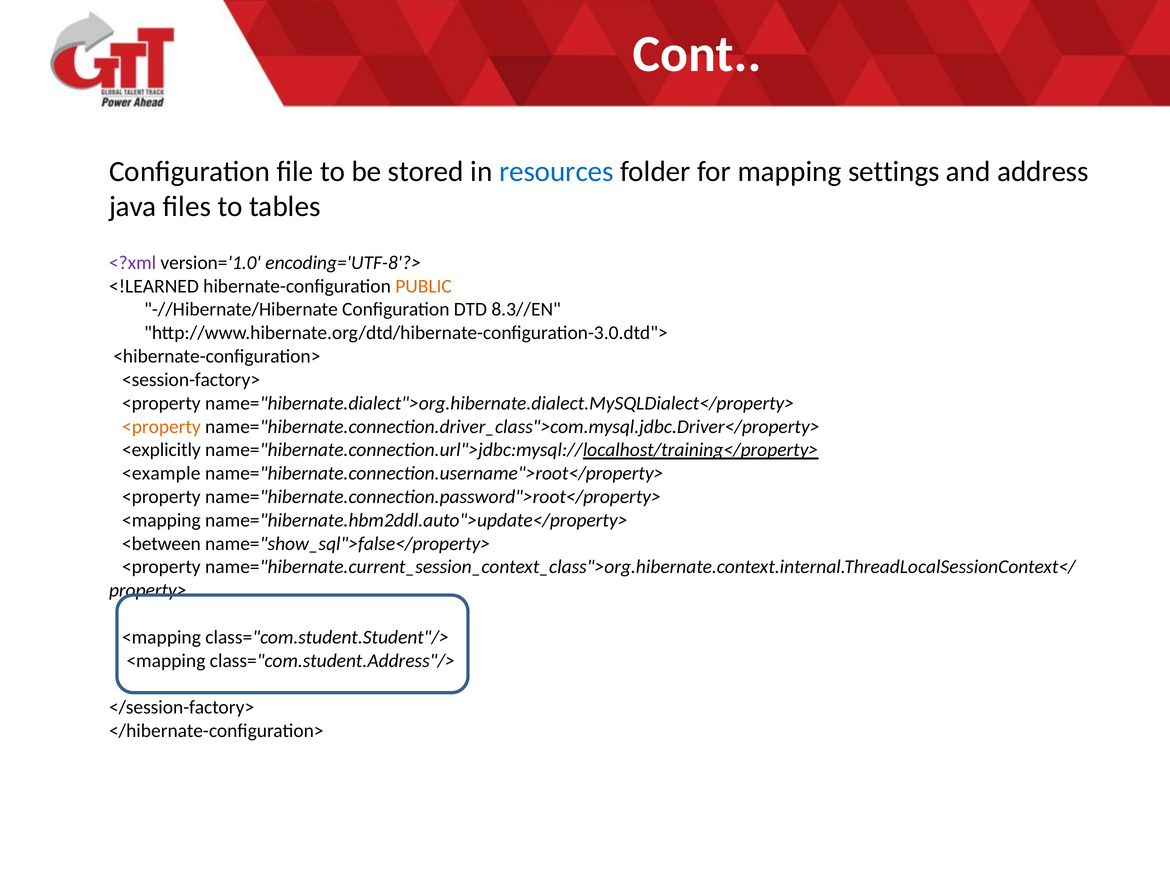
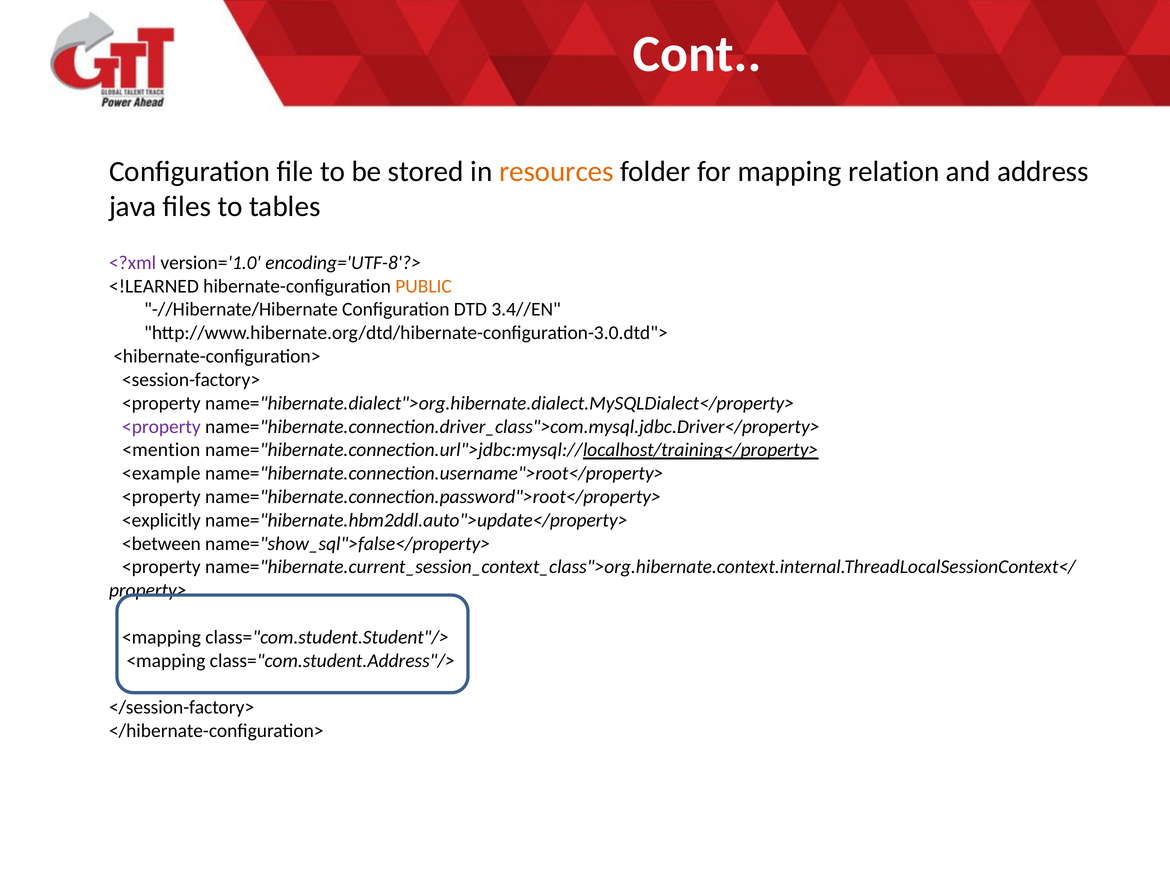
resources colour: blue -> orange
settings: settings -> relation
8.3//EN: 8.3//EN -> 3.4//EN
<property at (161, 426) colour: orange -> purple
<explicitly: <explicitly -> <mention
<mapping at (161, 520): <mapping -> <explicitly
